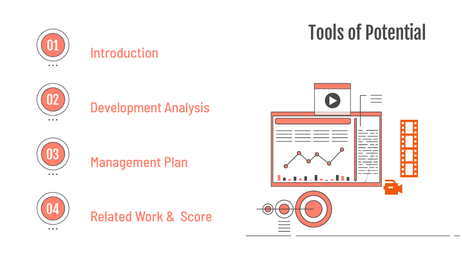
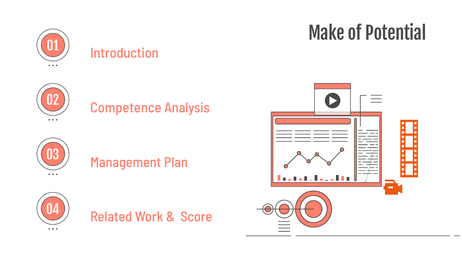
Tools: Tools -> Make
Development: Development -> Competence
